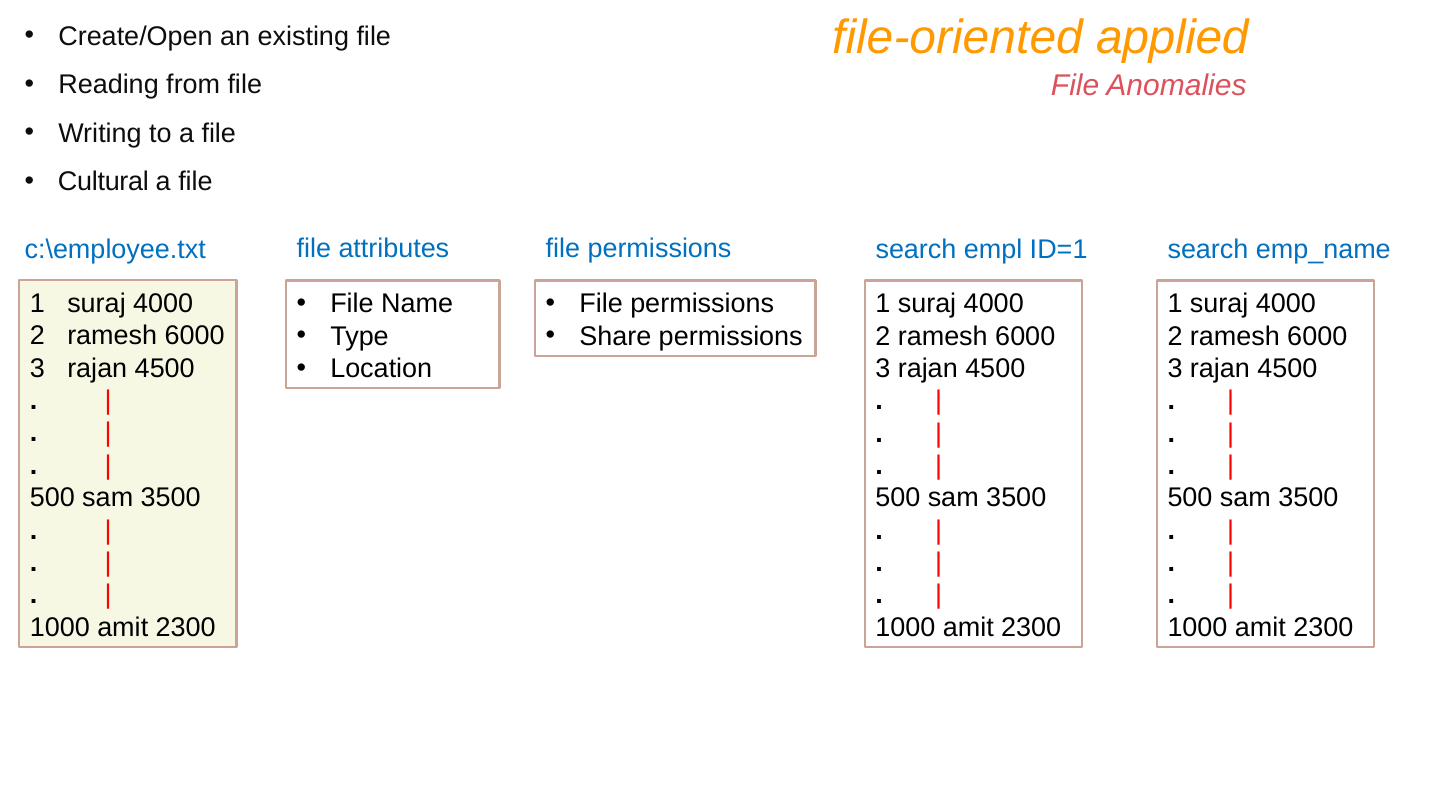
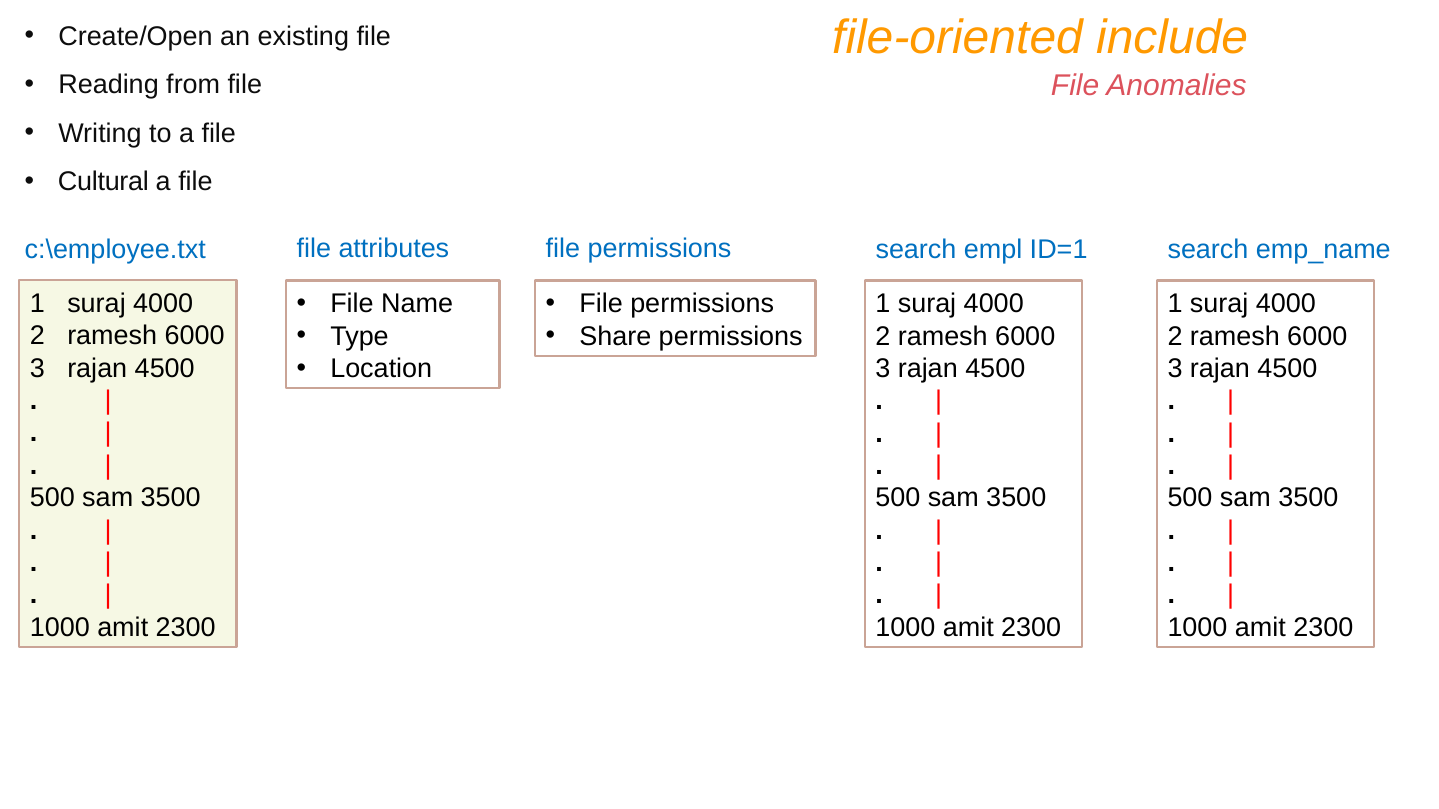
applied: applied -> include
